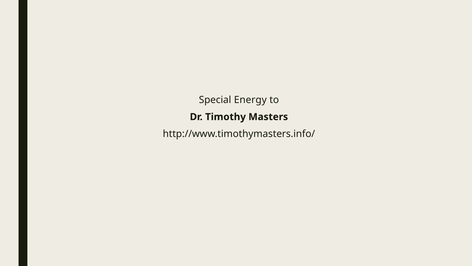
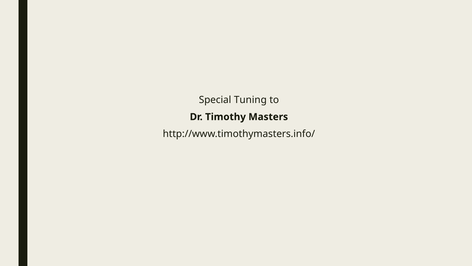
Energy: Energy -> Tuning
